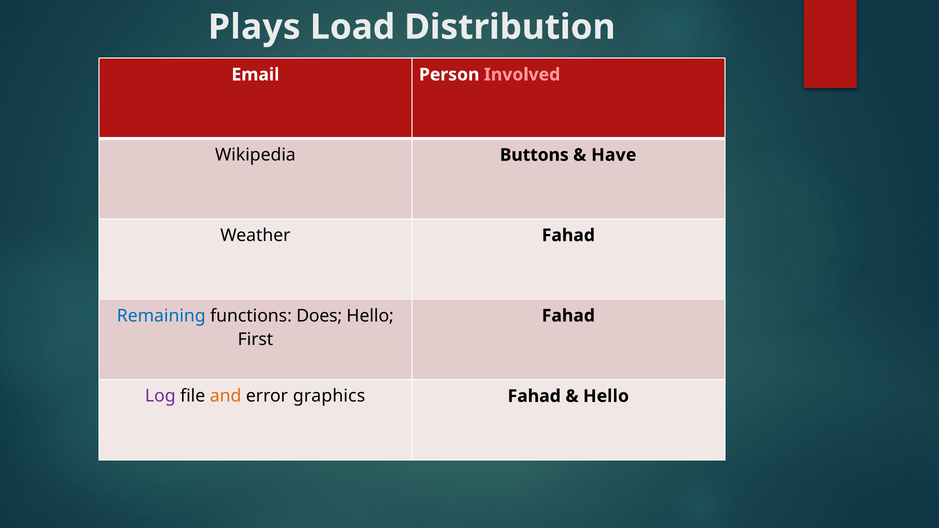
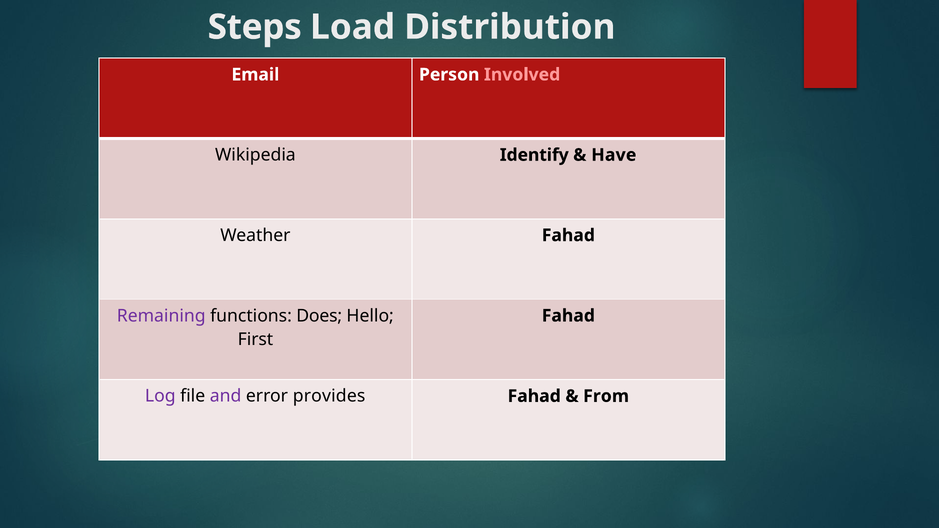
Plays: Plays -> Steps
Buttons: Buttons -> Identify
Remaining colour: blue -> purple
and colour: orange -> purple
graphics: graphics -> provides
Hello at (606, 396): Hello -> From
